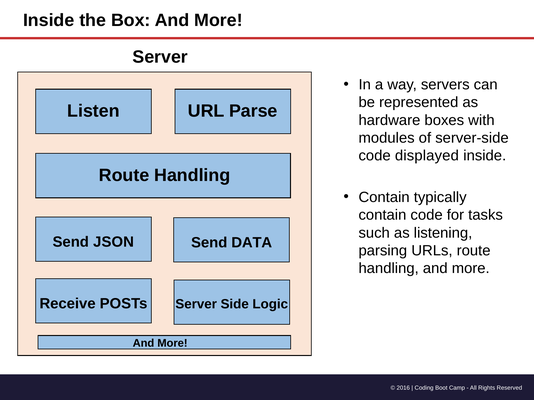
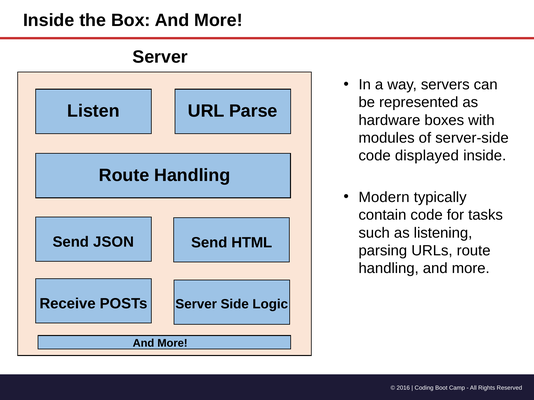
Contain at (384, 197): Contain -> Modern
DATA: DATA -> HTML
